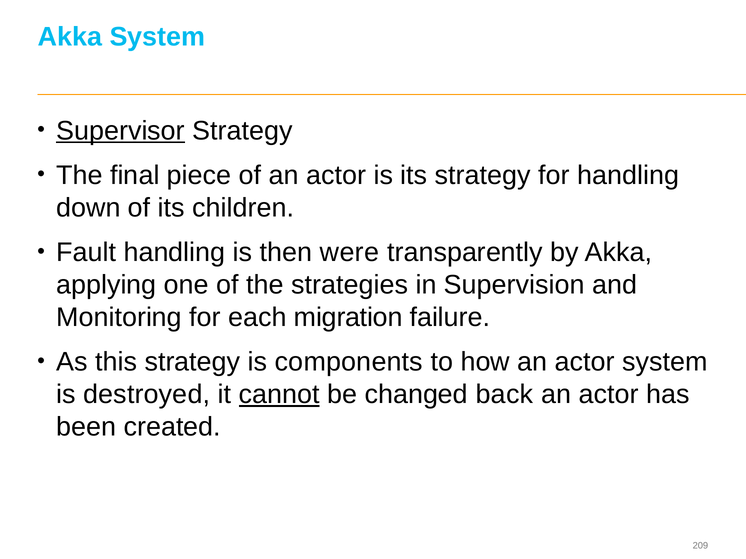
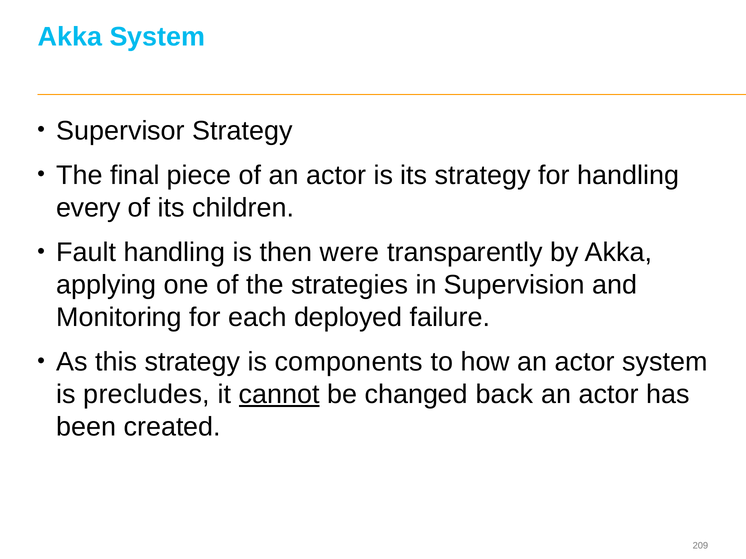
Supervisor underline: present -> none
down: down -> every
migration: migration -> deployed
destroyed: destroyed -> precludes
